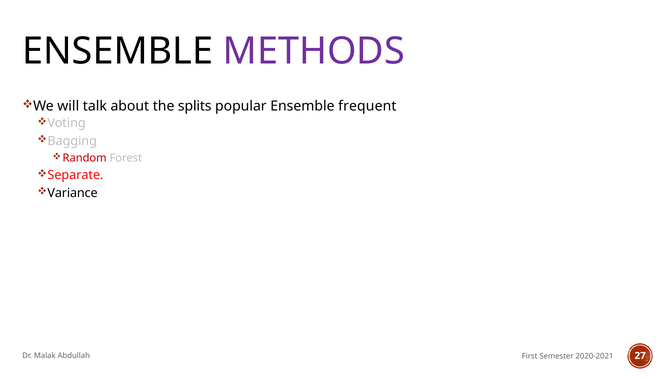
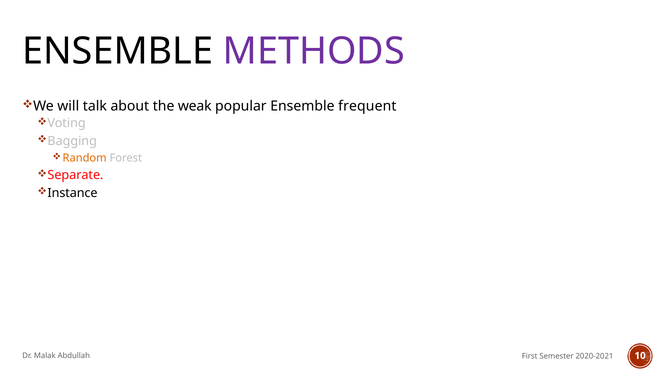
splits: splits -> weak
Random colour: red -> orange
Variance: Variance -> Instance
27: 27 -> 10
